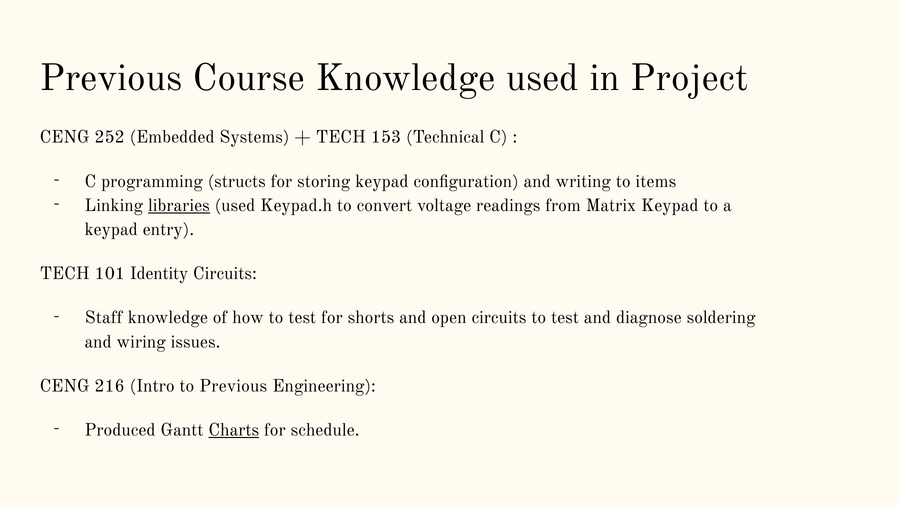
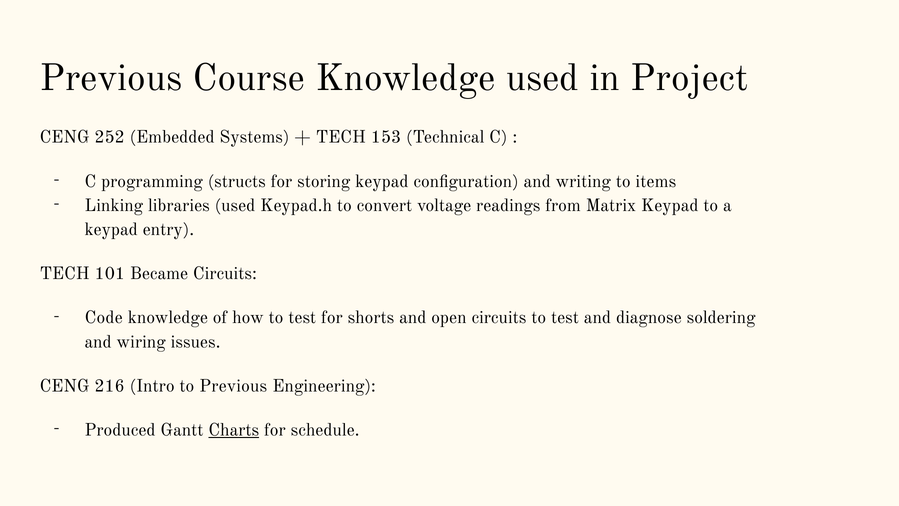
libraries underline: present -> none
Identity: Identity -> Became
Staff: Staff -> Code
